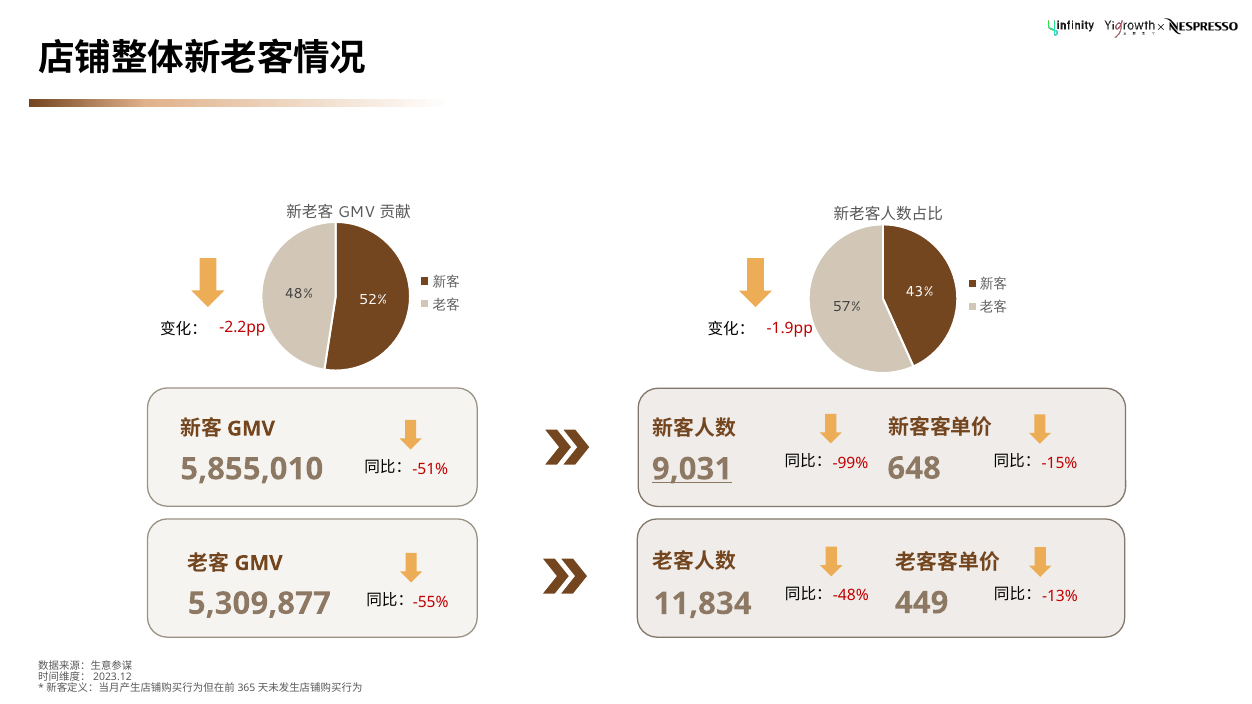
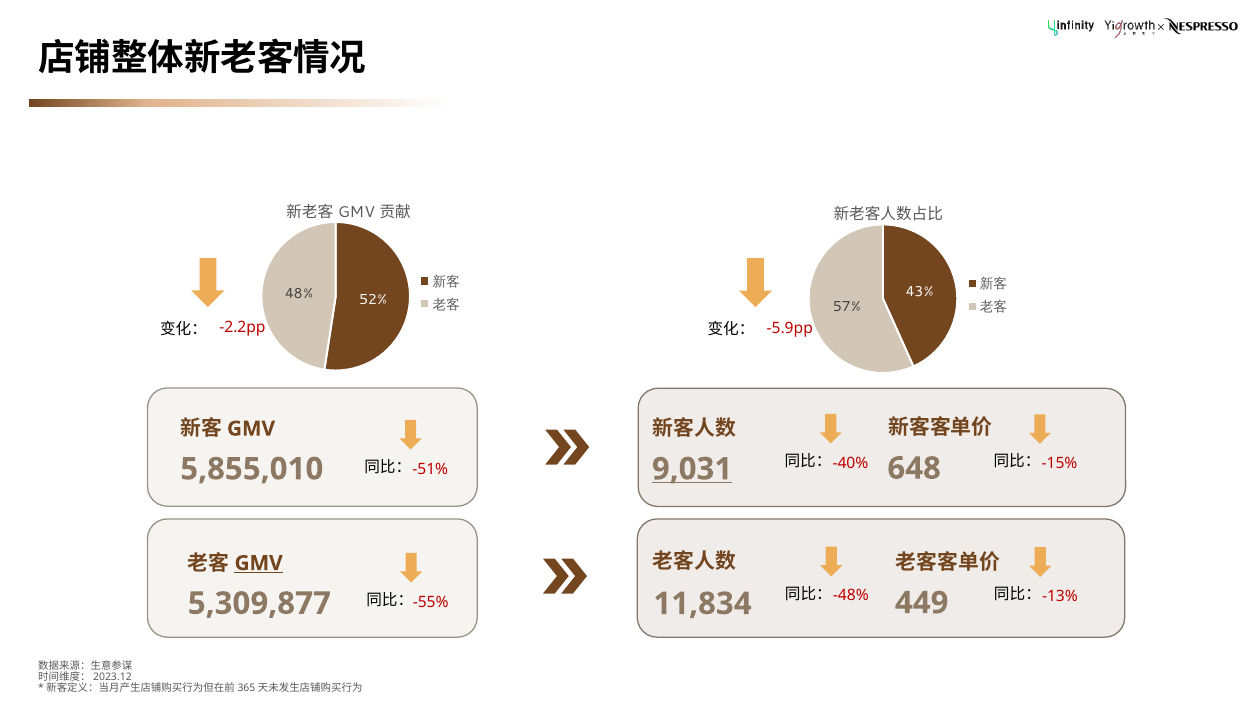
-1.9pp: -1.9pp -> -5.9pp
-99%: -99% -> -40%
GMV at (259, 563) underline: none -> present
